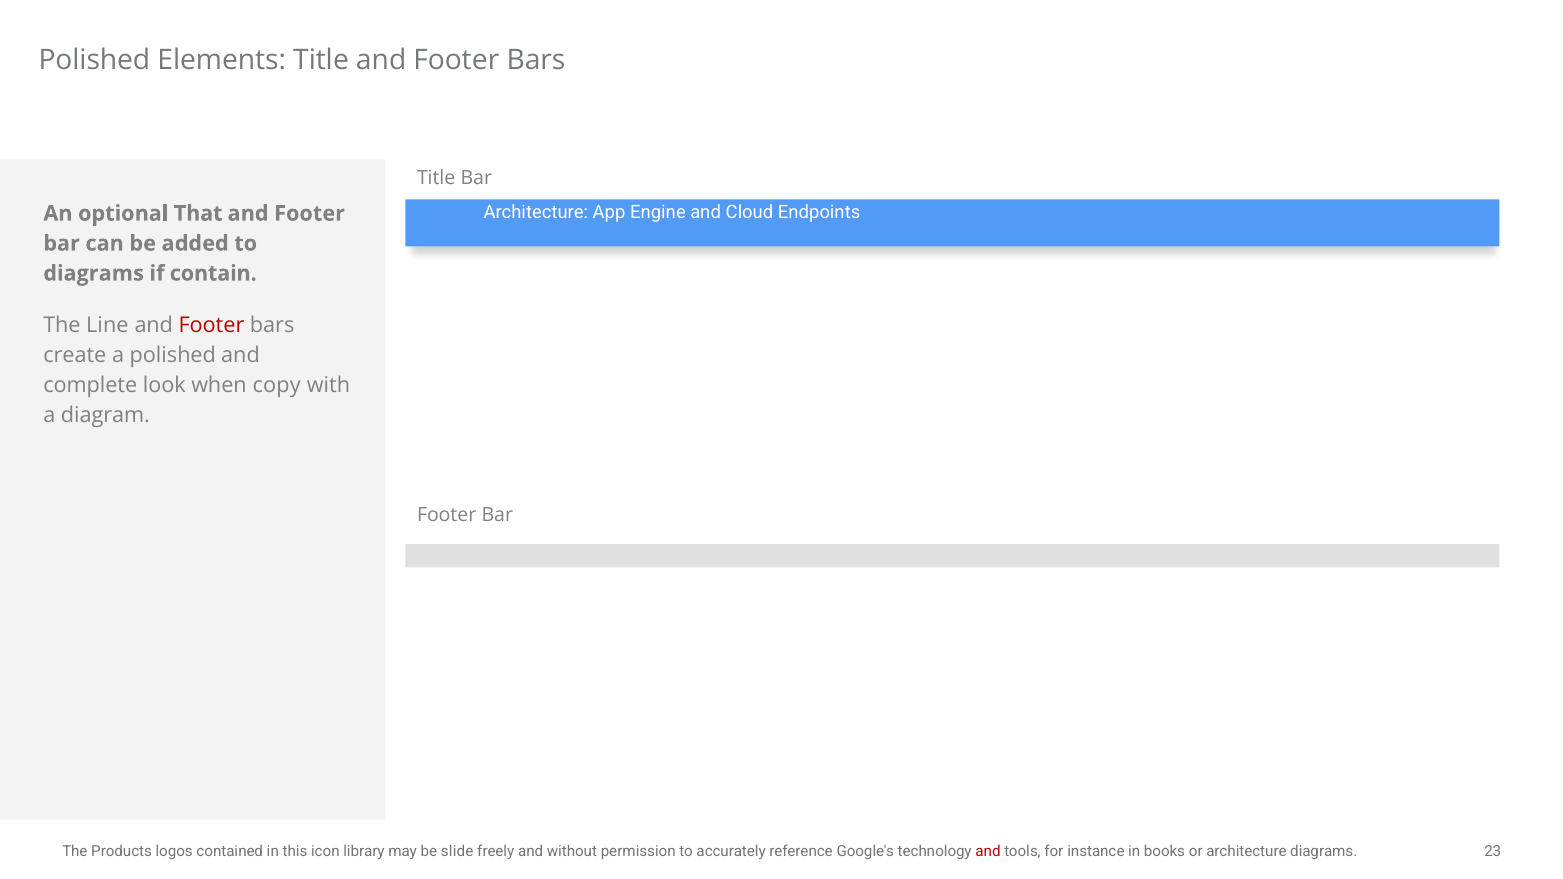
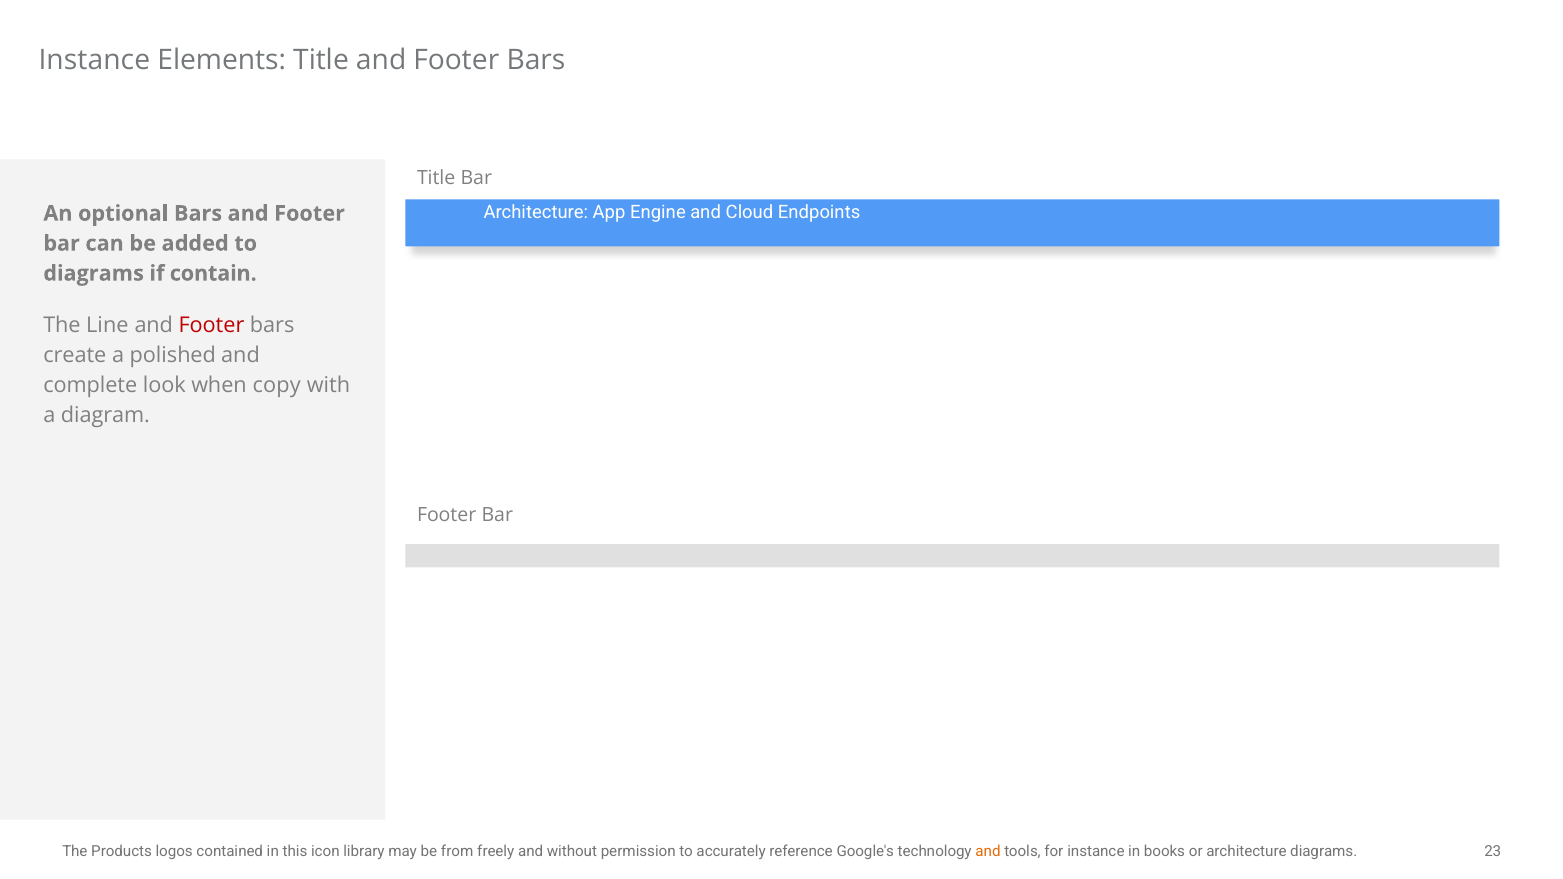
Polished at (94, 60): Polished -> Instance
optional That: That -> Bars
slide: slide -> from
and at (988, 851) colour: red -> orange
